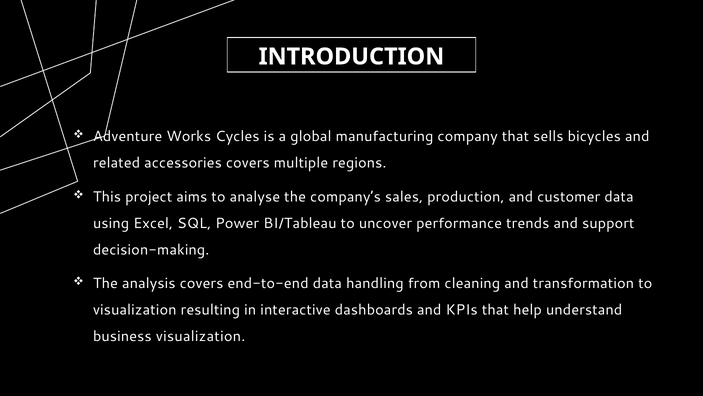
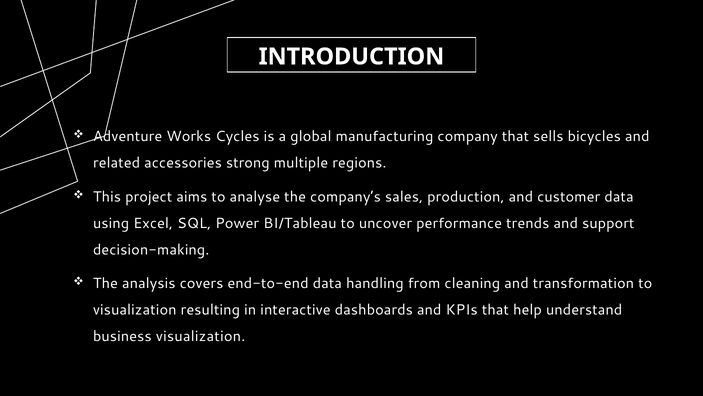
accessories covers: covers -> strong
